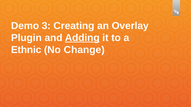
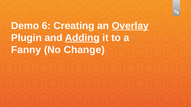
3: 3 -> 6
Overlay underline: none -> present
Ethnic: Ethnic -> Fanny
